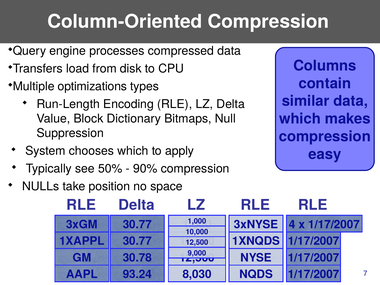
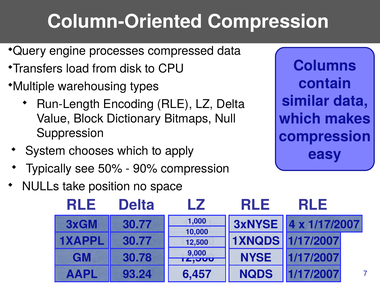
optimizations: optimizations -> warehousing
8,030: 8,030 -> 6,457
